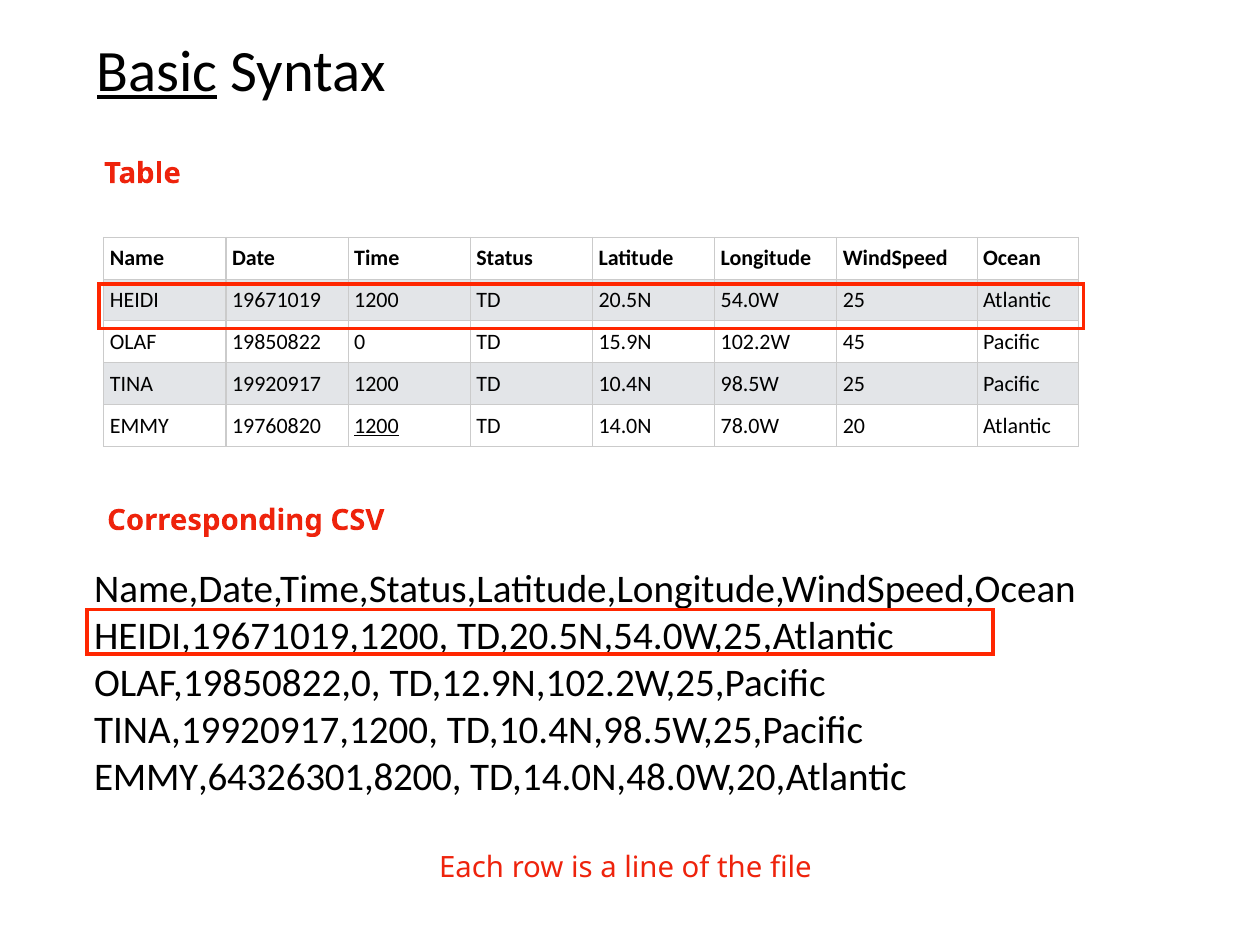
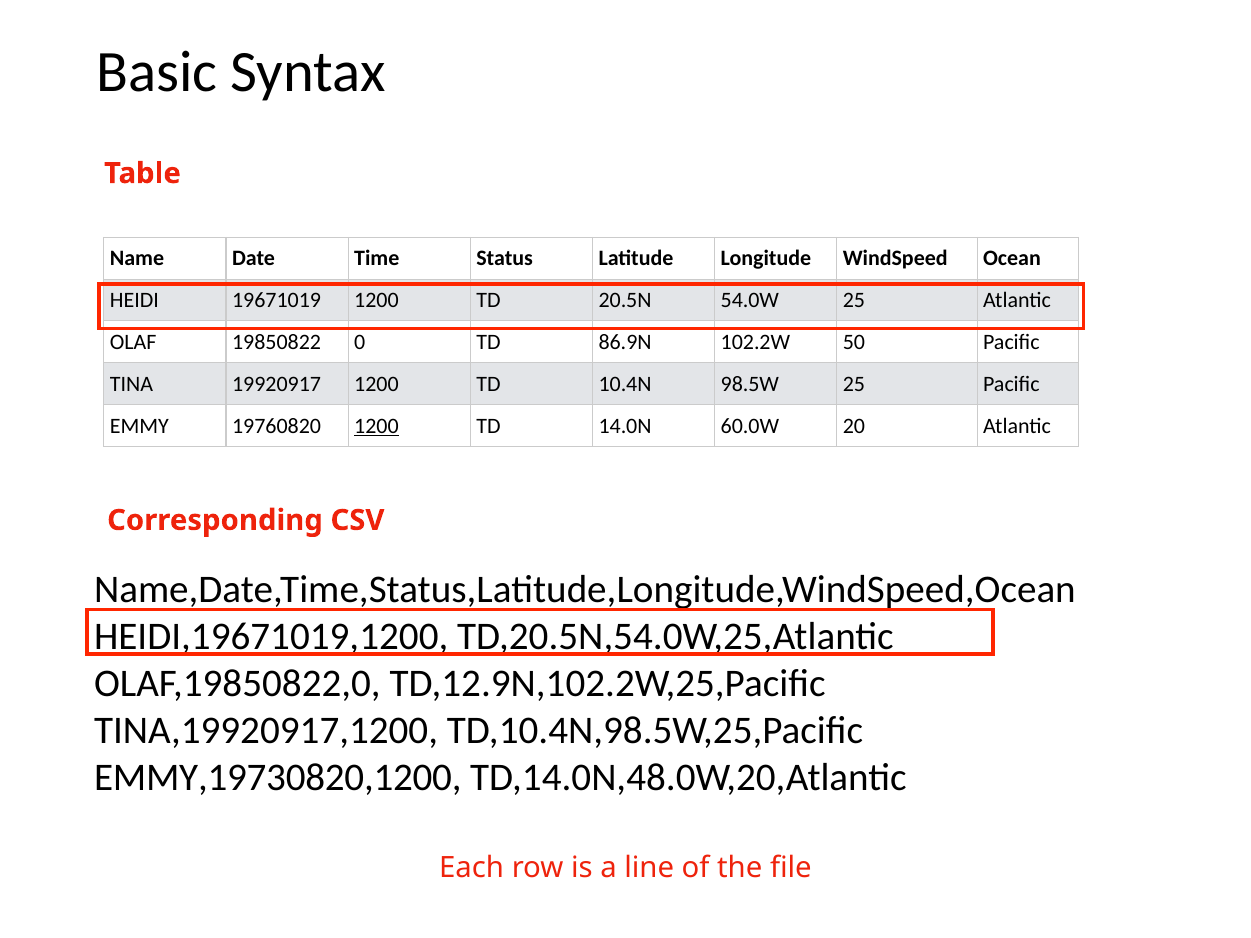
Basic underline: present -> none
15.9N: 15.9N -> 86.9N
45: 45 -> 50
78.0W: 78.0W -> 60.0W
EMMY,64326301,8200: EMMY,64326301,8200 -> EMMY,19730820,1200
